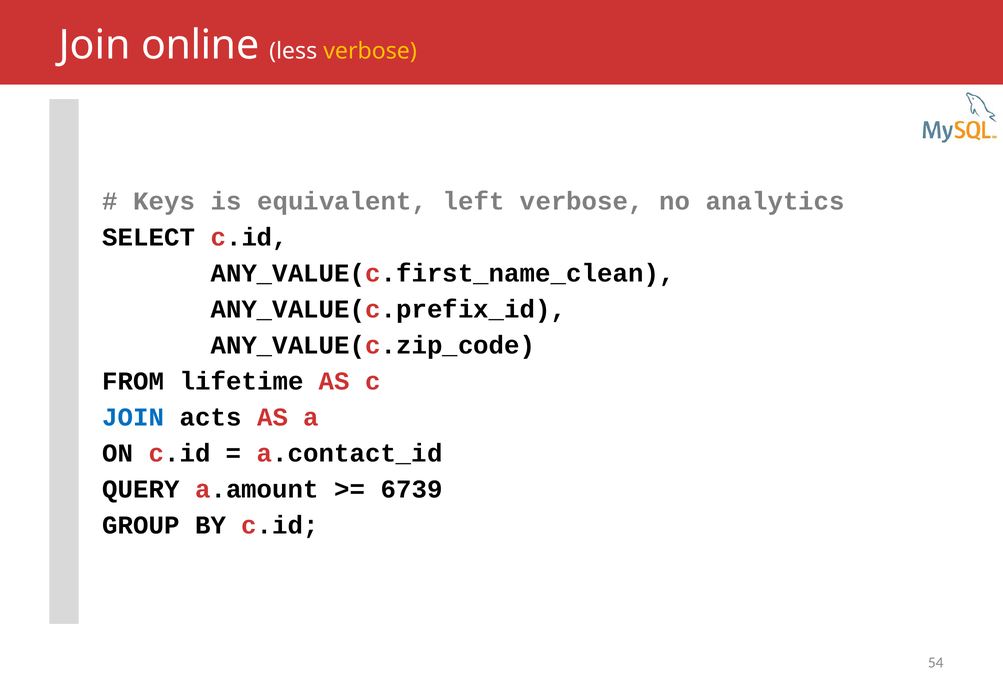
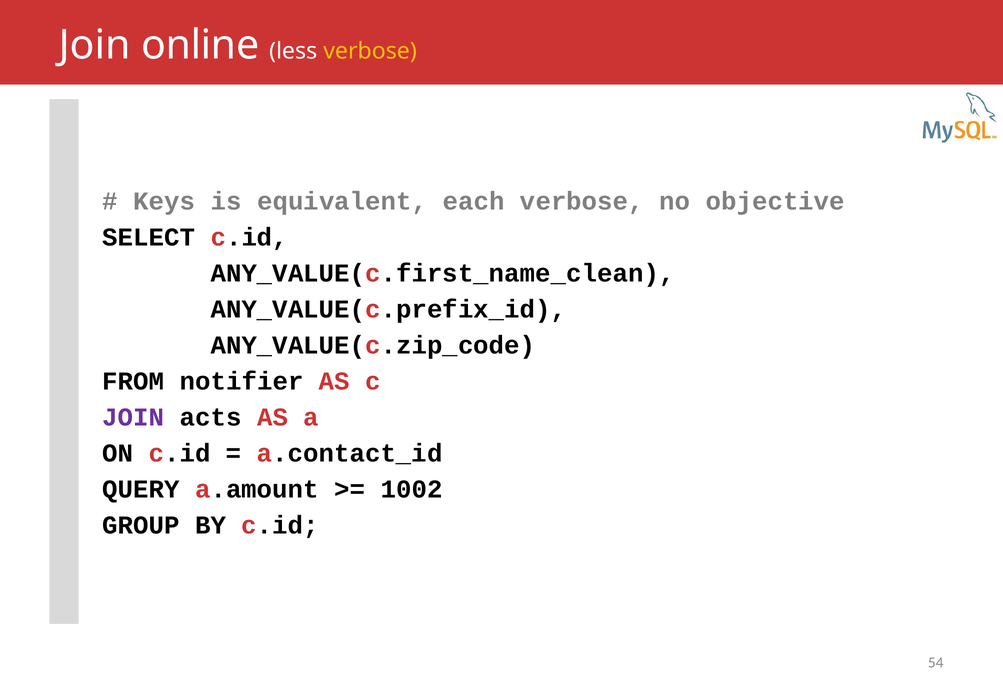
left: left -> each
analytics: analytics -> objective
lifetime: lifetime -> notifier
JOIN at (133, 418) colour: blue -> purple
6739: 6739 -> 1002
